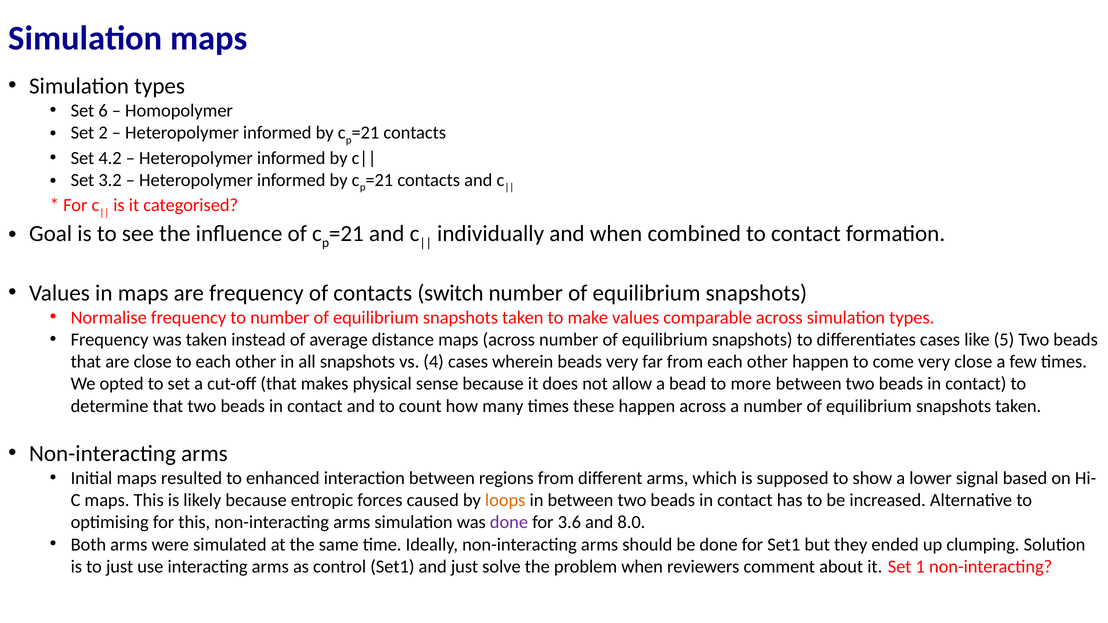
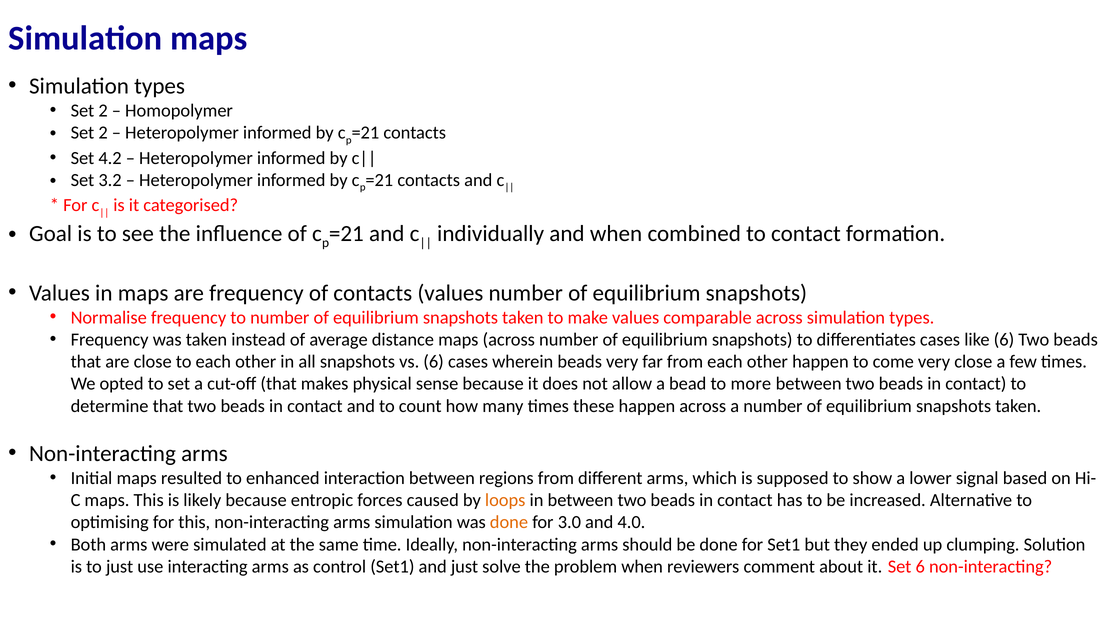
6 at (103, 111): 6 -> 2
contacts switch: switch -> values
like 5: 5 -> 6
vs 4: 4 -> 6
done at (509, 523) colour: purple -> orange
3.6: 3.6 -> 3.0
8.0: 8.0 -> 4.0
Set 1: 1 -> 6
